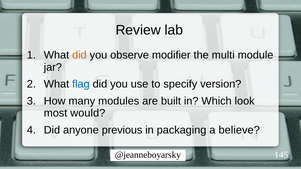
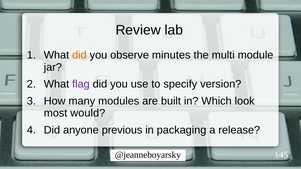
modifier: modifier -> minutes
flag colour: blue -> purple
believe: believe -> release
